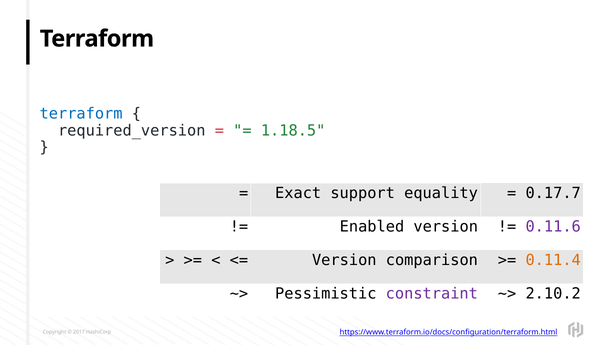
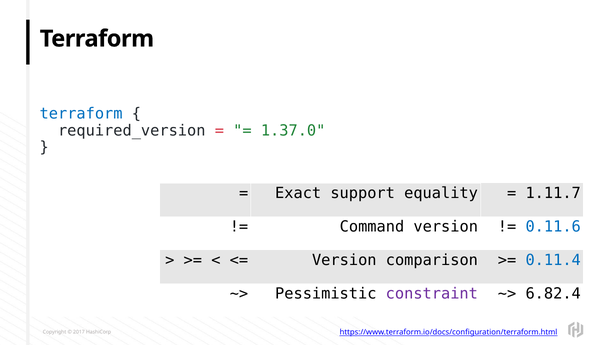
1.18.5: 1.18.5 -> 1.37.0
0.17.7: 0.17.7 -> 1.11.7
Enabled: Enabled -> Command
0.11.6 colour: purple -> blue
0.11.4 colour: orange -> blue
2.10.2: 2.10.2 -> 6.82.4
